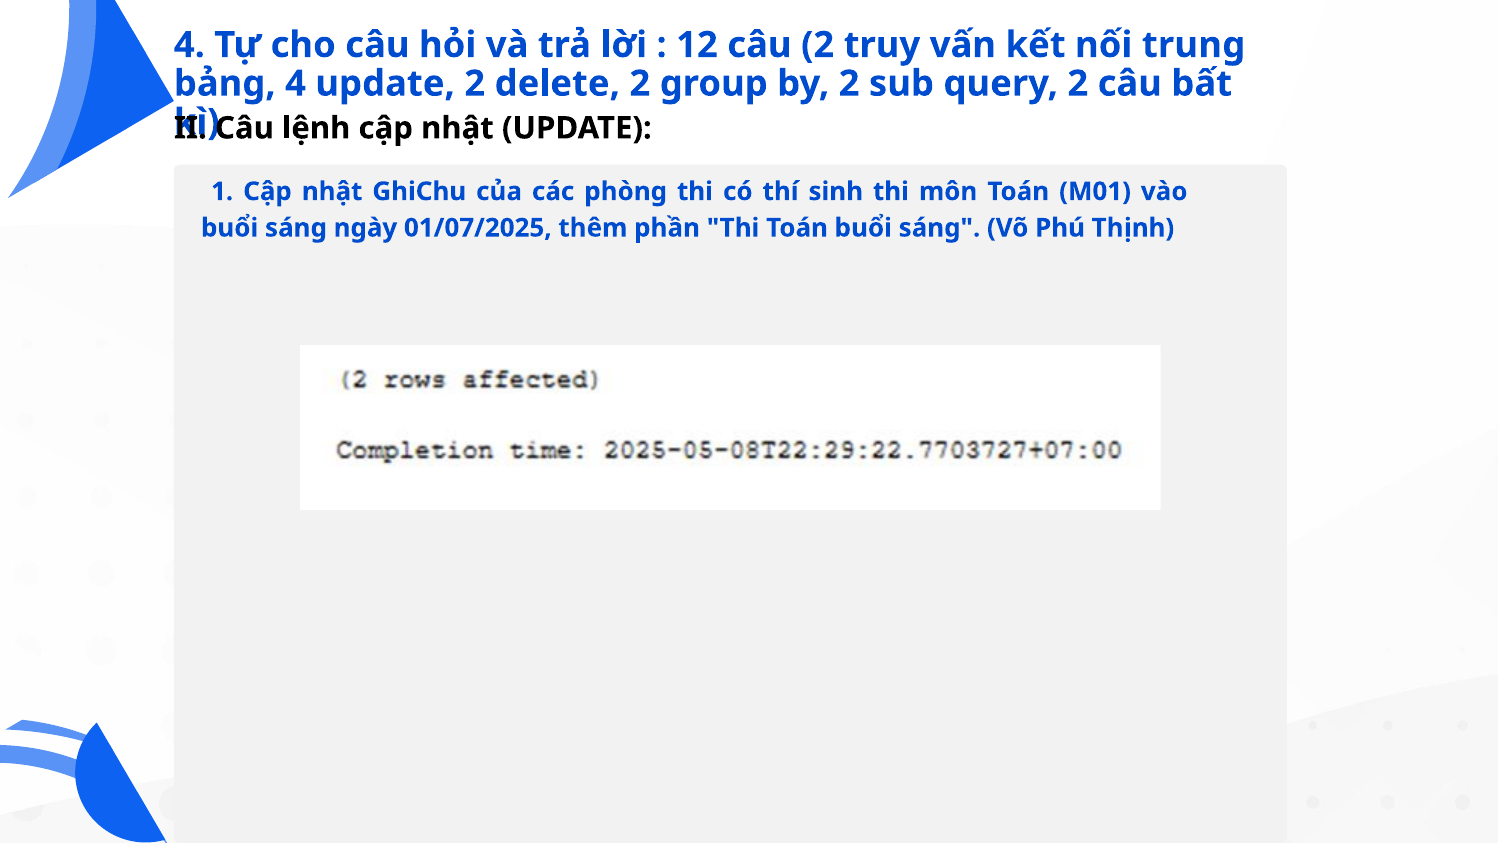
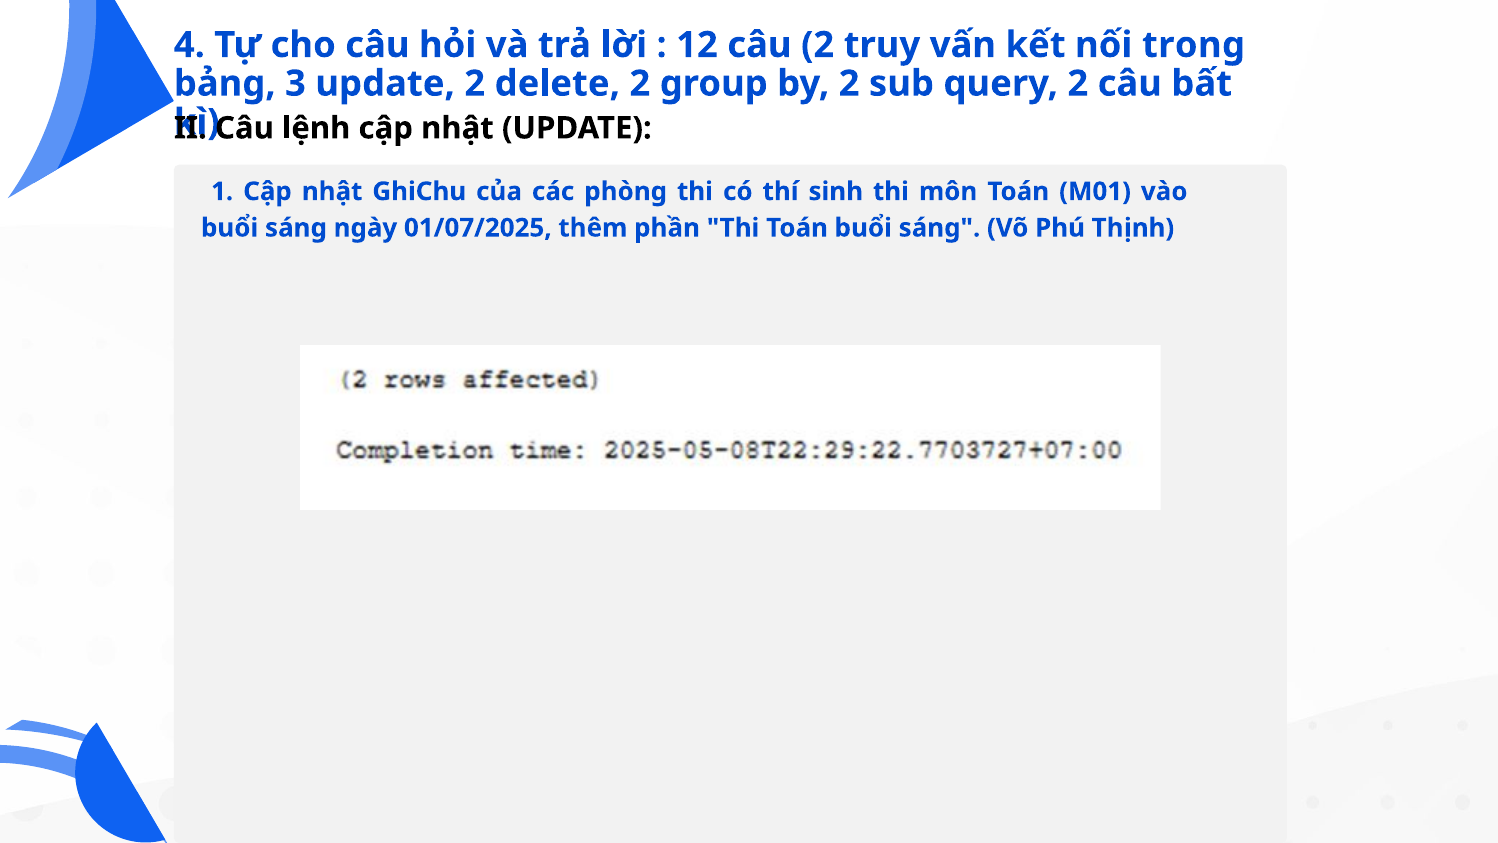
trung: trung -> trong
bảng 4: 4 -> 3
